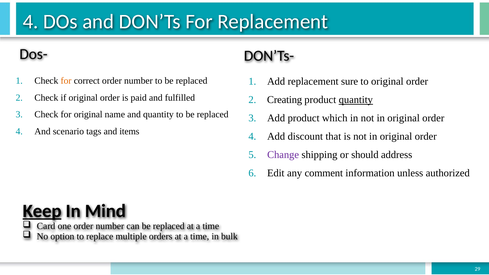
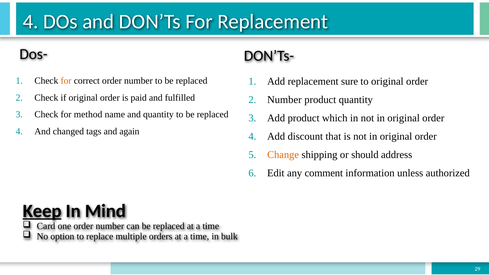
Creating at (285, 100): Creating -> Number
quantity at (356, 100) underline: present -> none
for original: original -> method
scenario: scenario -> changed
items: items -> again
Change colour: purple -> orange
